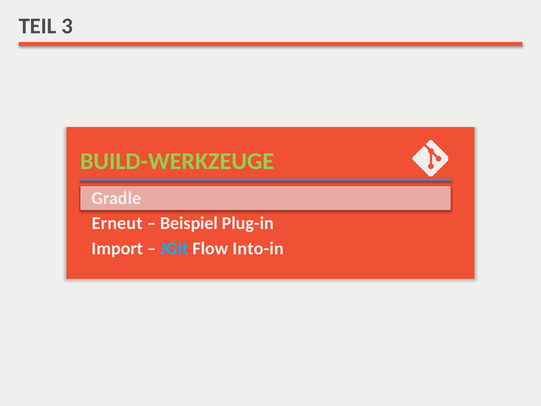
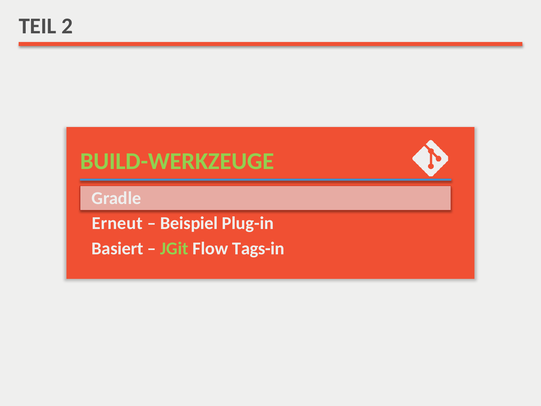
3: 3 -> 2
Import: Import -> Basiert
JGit colour: light blue -> light green
Into-in: Into-in -> Tags-in
